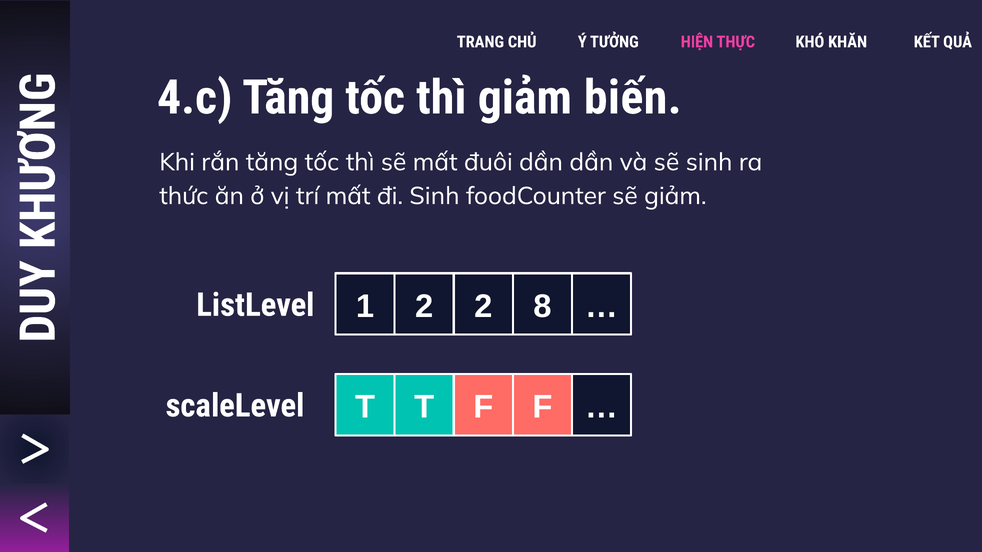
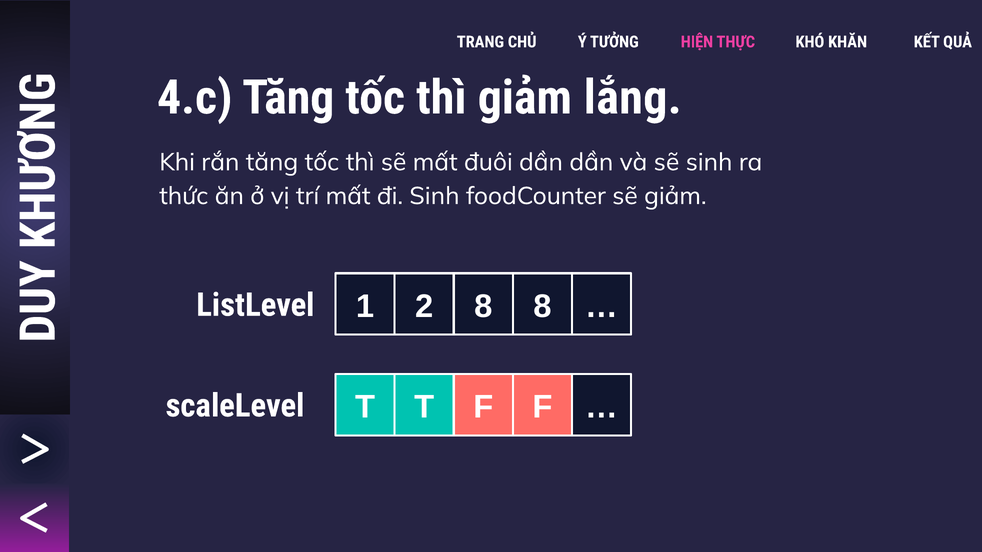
biến: biến -> lắng
2 2: 2 -> 8
